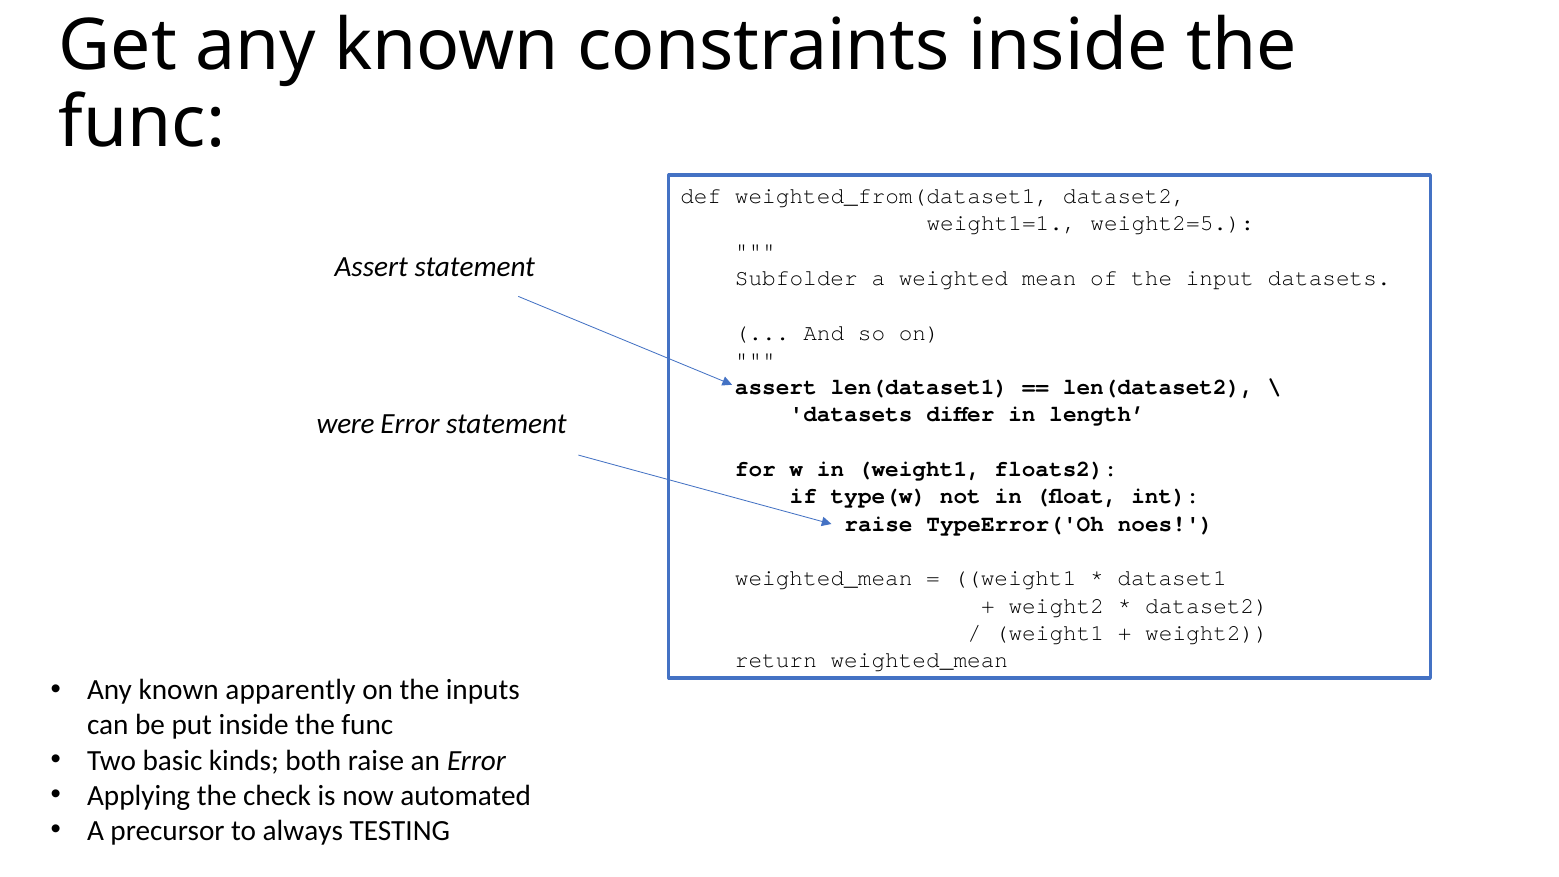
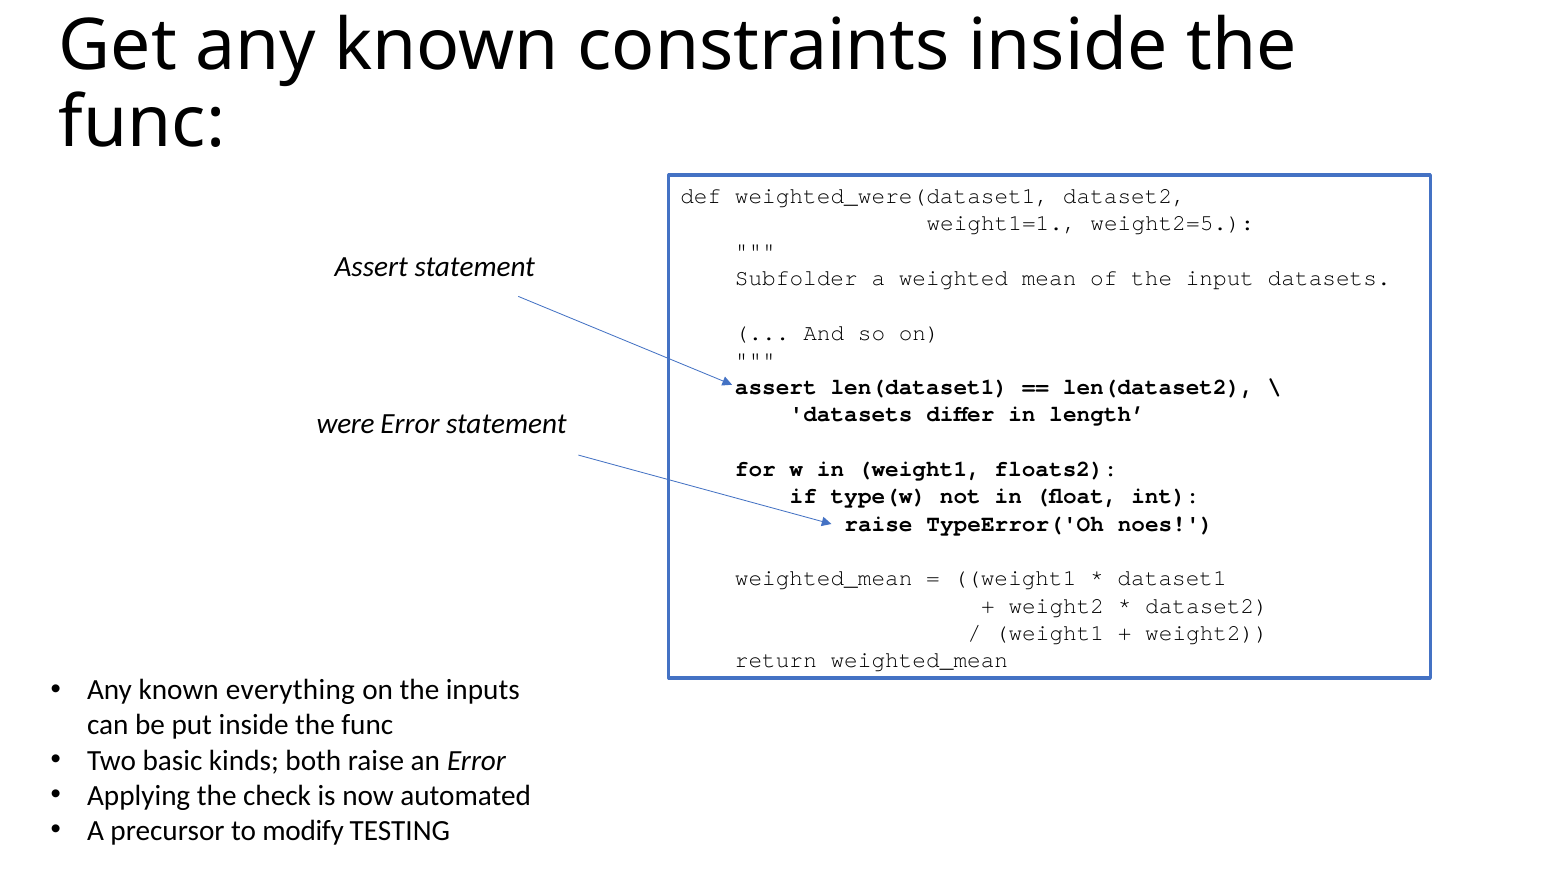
weighted_from(dataset1: weighted_from(dataset1 -> weighted_were(dataset1
apparently: apparently -> everything
always: always -> modify
